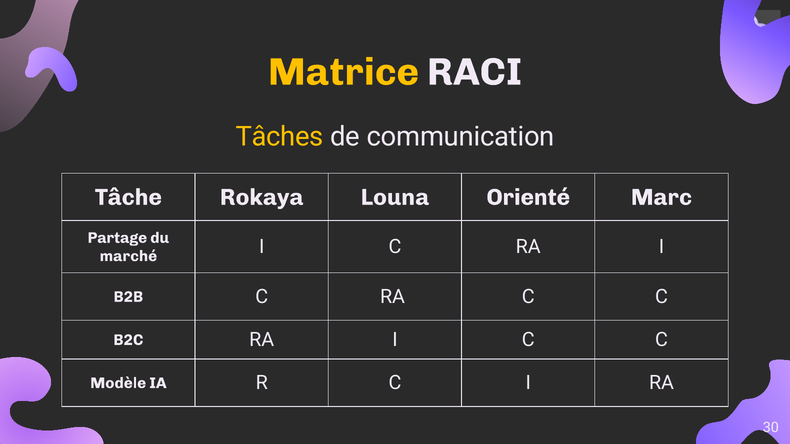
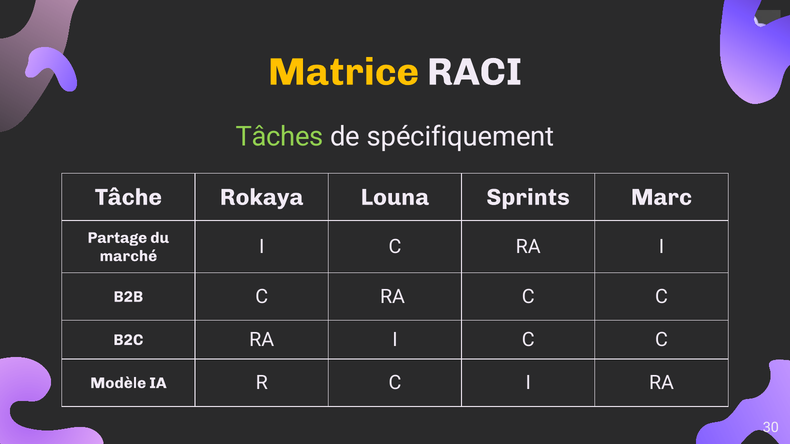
Tâches colour: yellow -> light green
communication: communication -> spécifiquement
Orienté: Orienté -> Sprints
